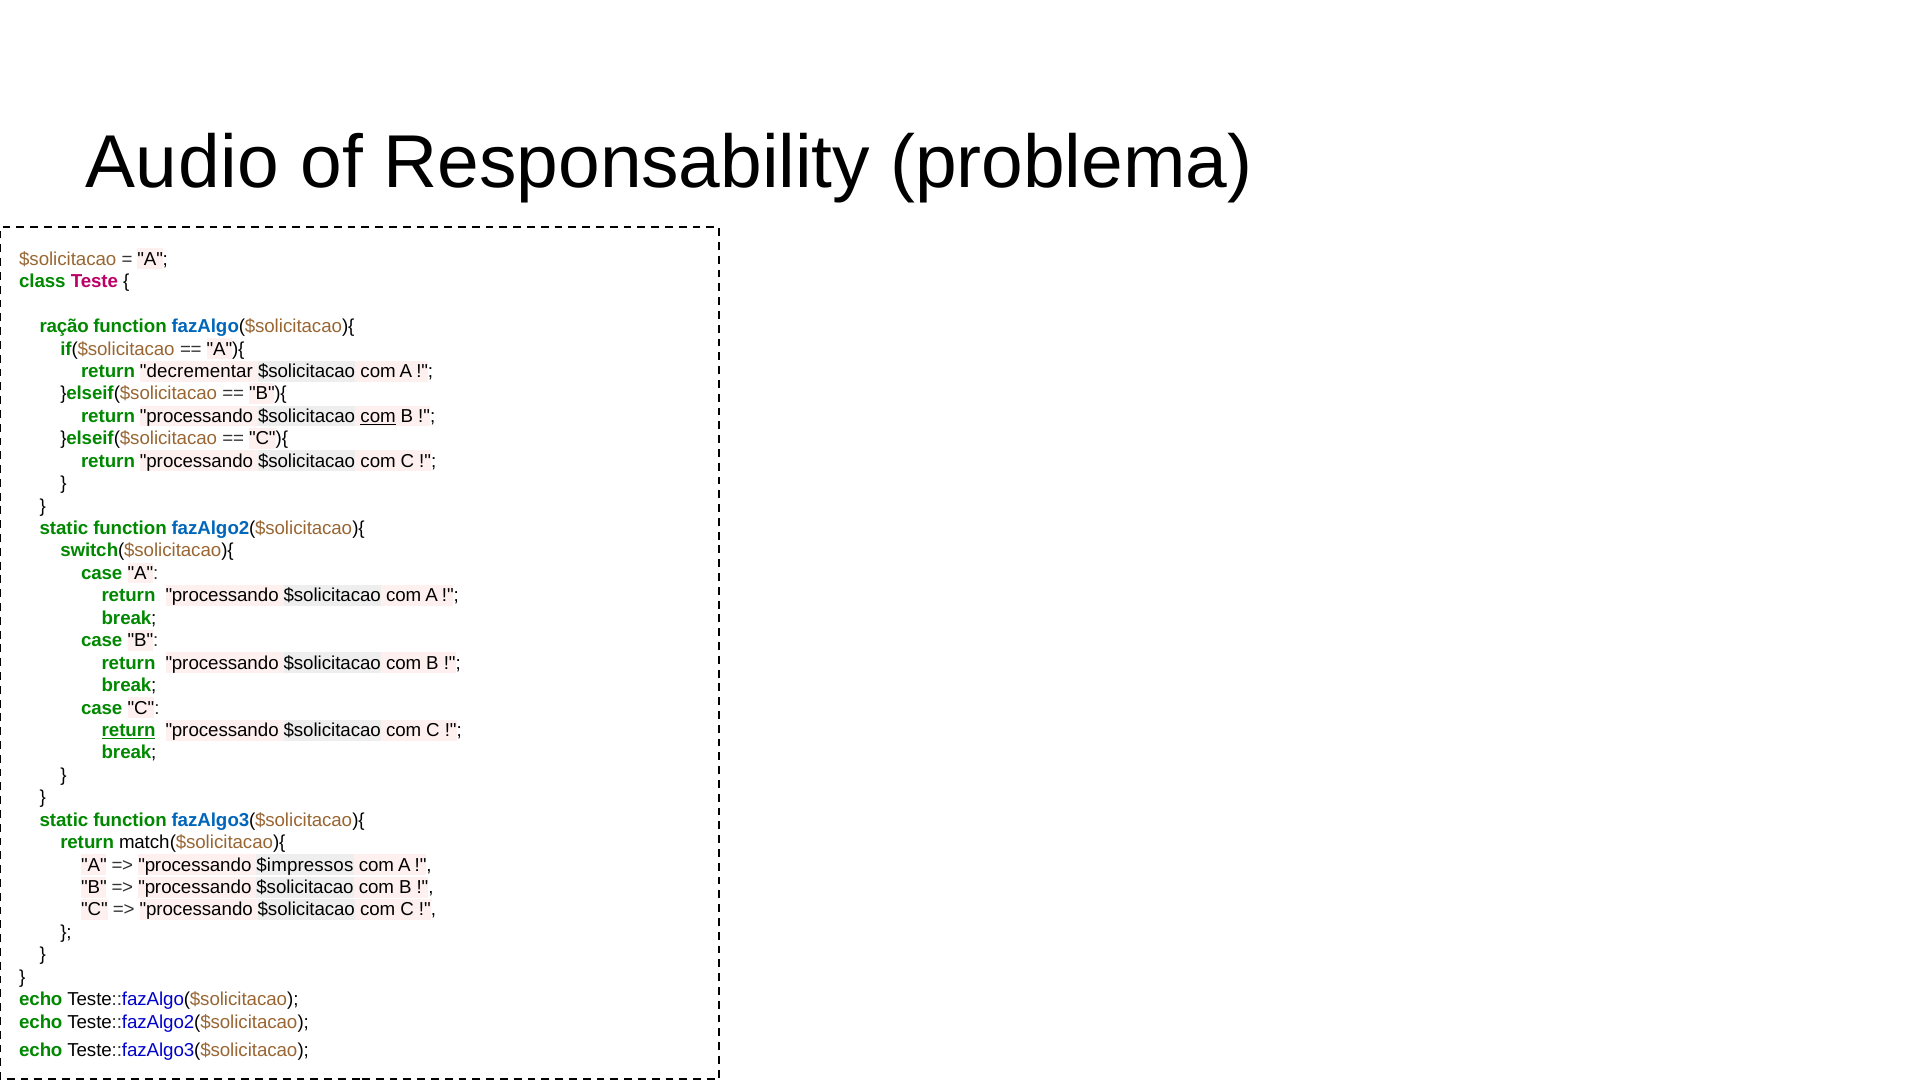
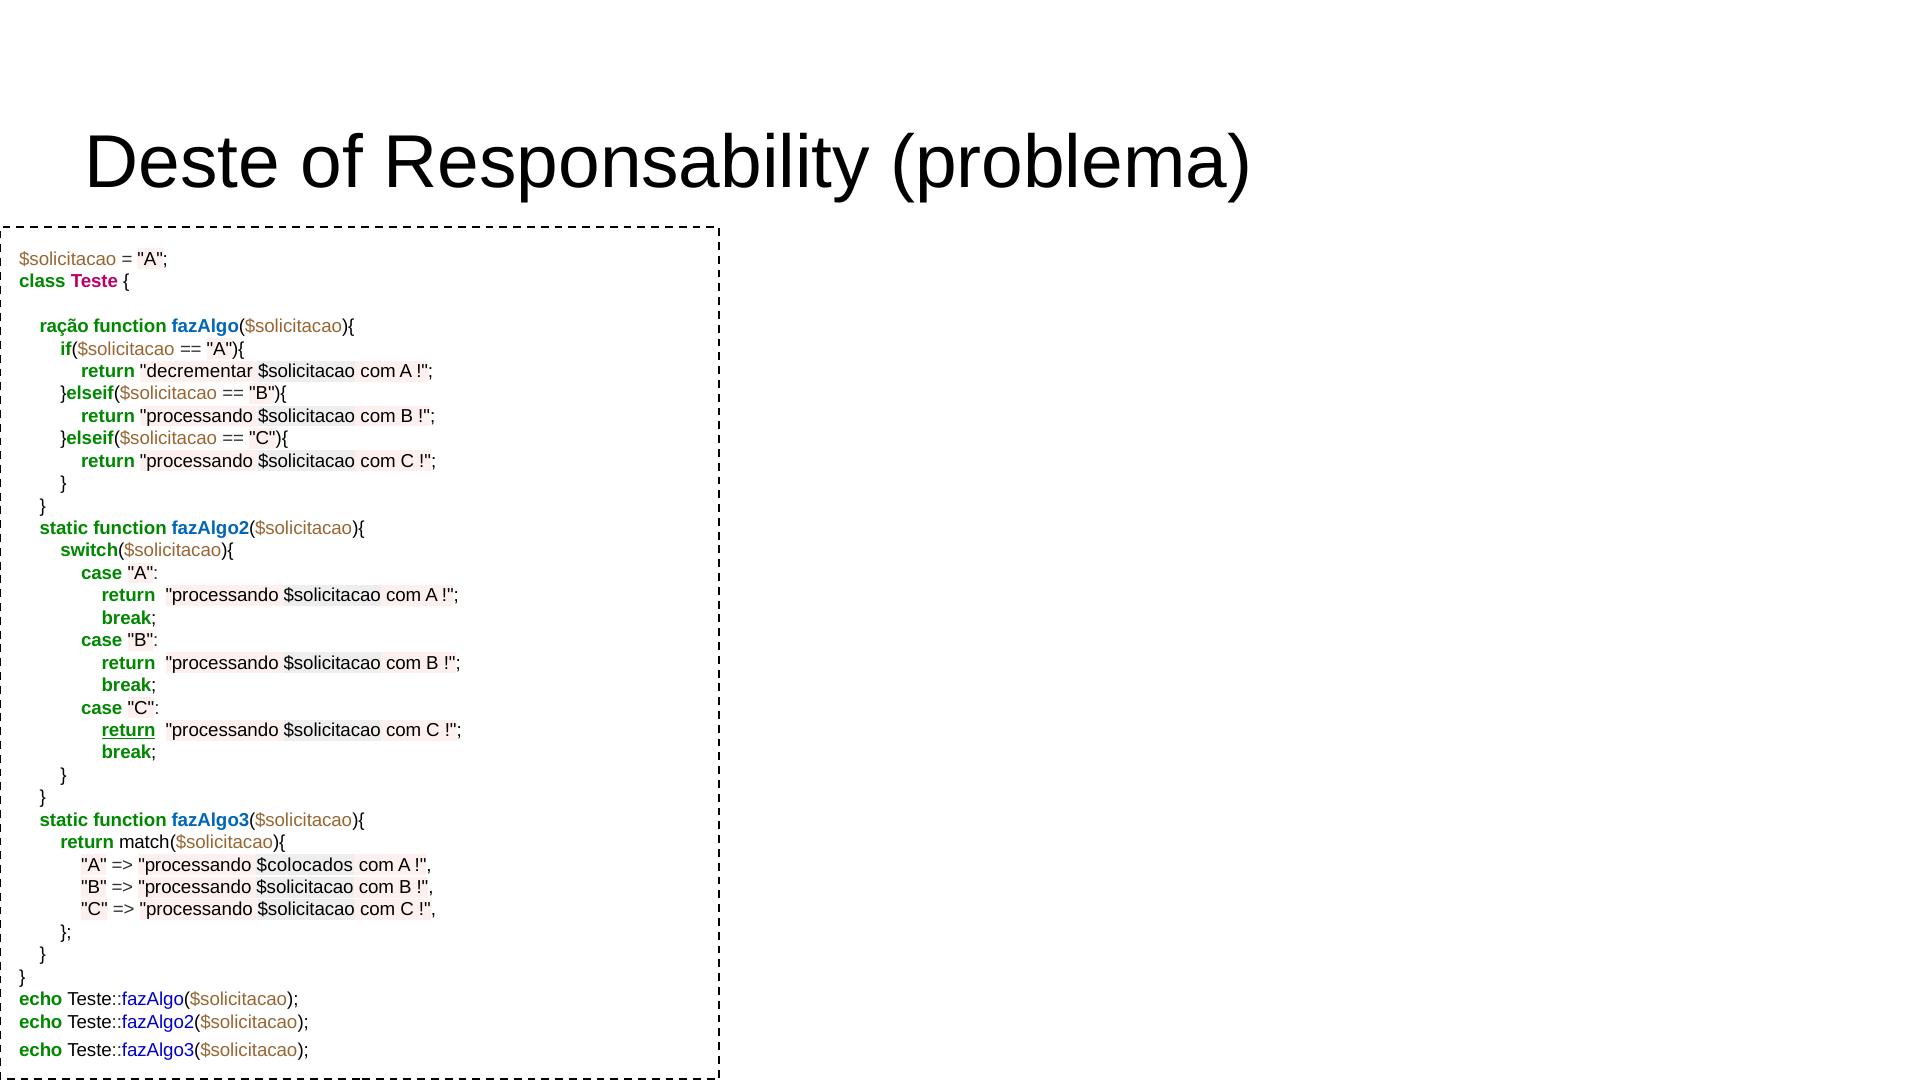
Audio: Audio -> Deste
com at (378, 416) underline: present -> none
$impressos: $impressos -> $colocados
